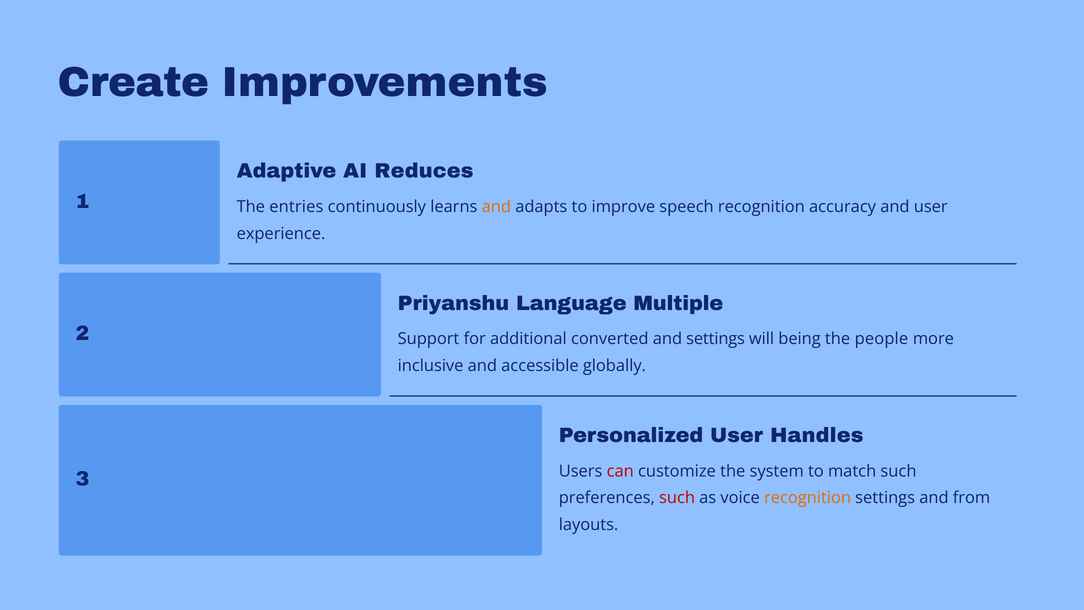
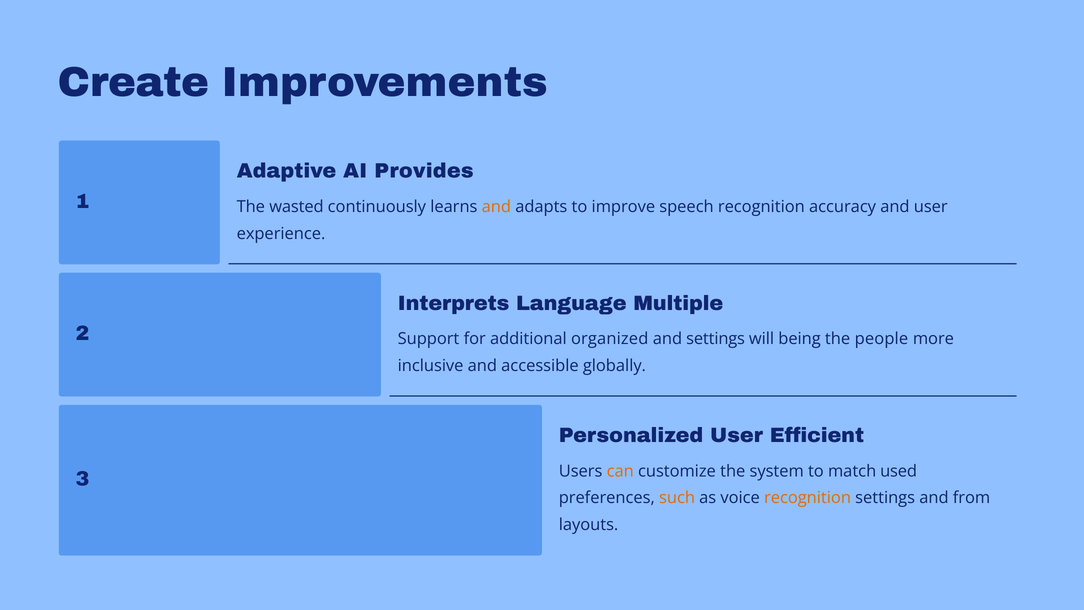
Reduces: Reduces -> Provides
entries: entries -> wasted
Priyanshu: Priyanshu -> Interprets
converted: converted -> organized
Handles: Handles -> Efficient
can colour: red -> orange
match such: such -> used
such at (677, 498) colour: red -> orange
